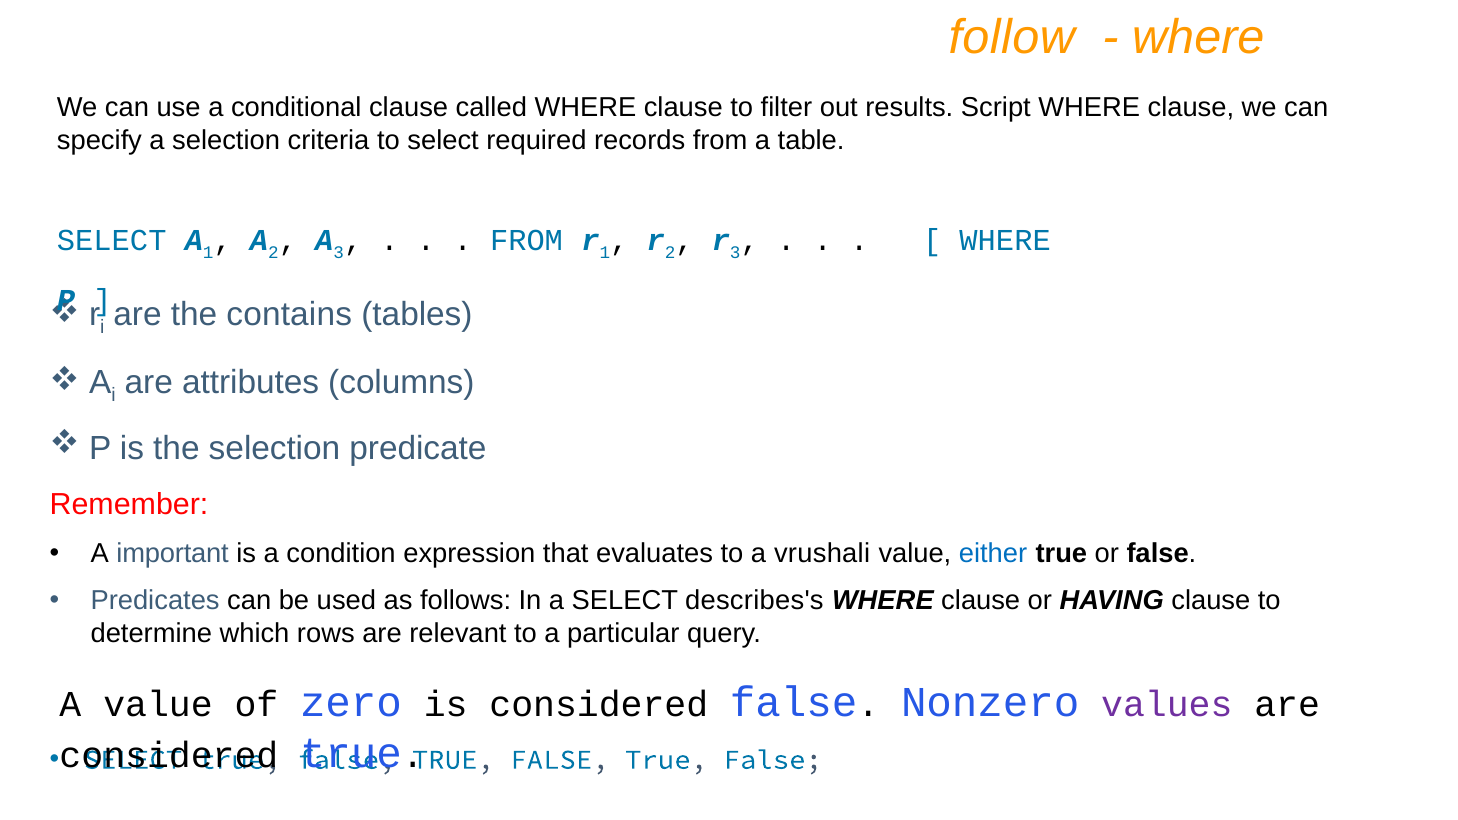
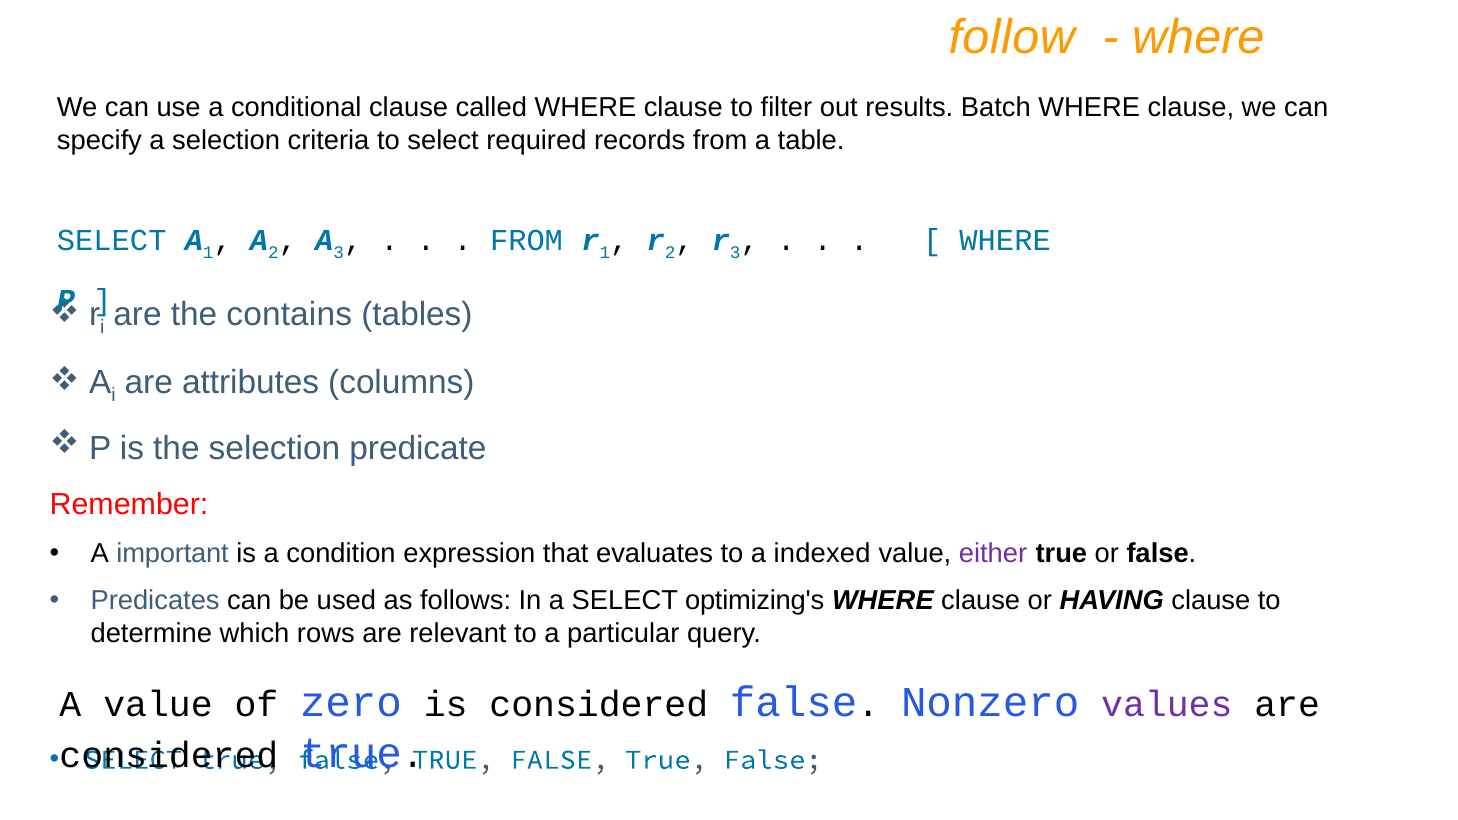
Script: Script -> Batch
vrushali: vrushali -> indexed
either colour: blue -> purple
describes's: describes's -> optimizing's
